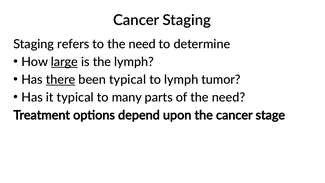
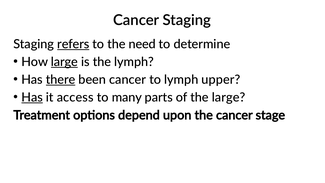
refers underline: none -> present
been typical: typical -> cancer
tumor: tumor -> upper
Has at (32, 97) underline: none -> present
it typical: typical -> access
of the need: need -> large
